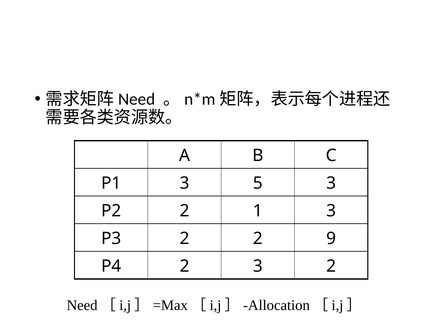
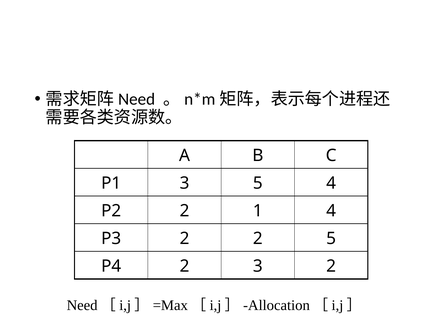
5 3: 3 -> 4
1 3: 3 -> 4
2 9: 9 -> 5
